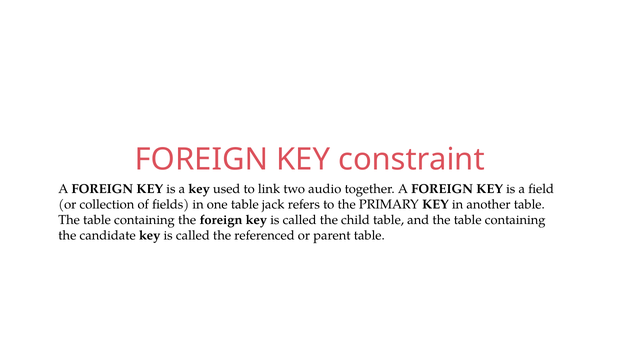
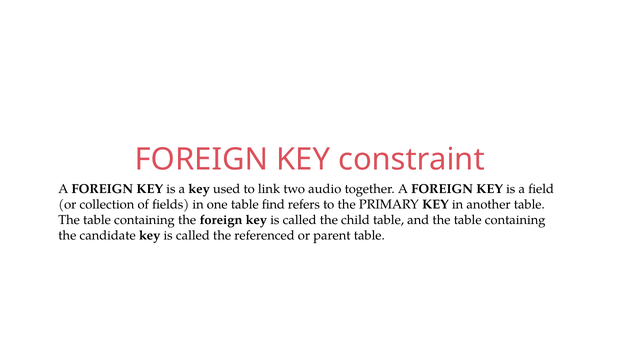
jack: jack -> find
